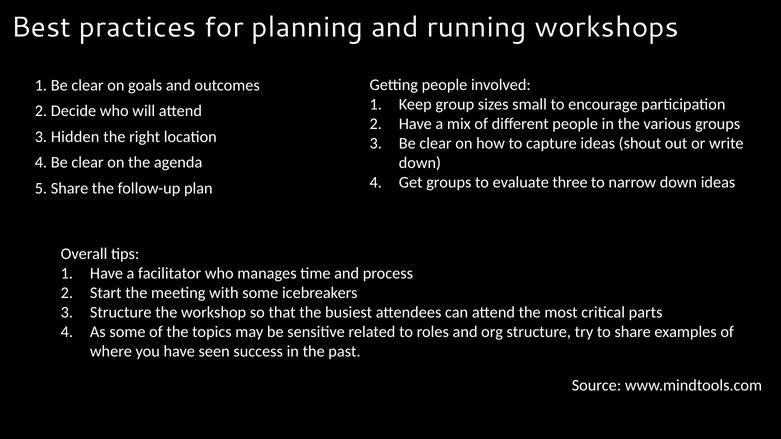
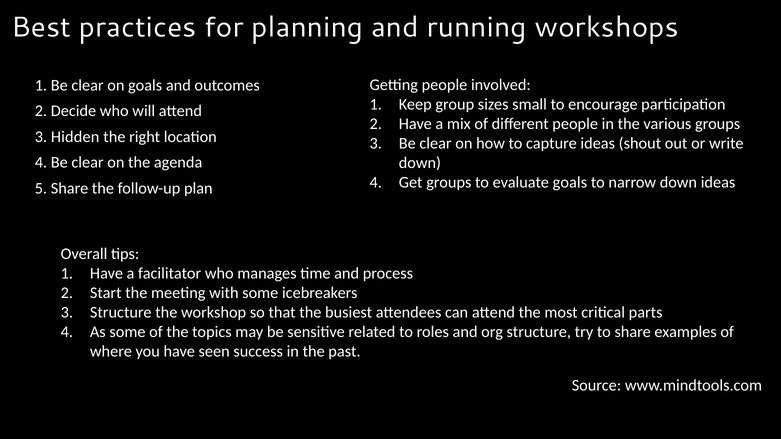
evaluate three: three -> goals
